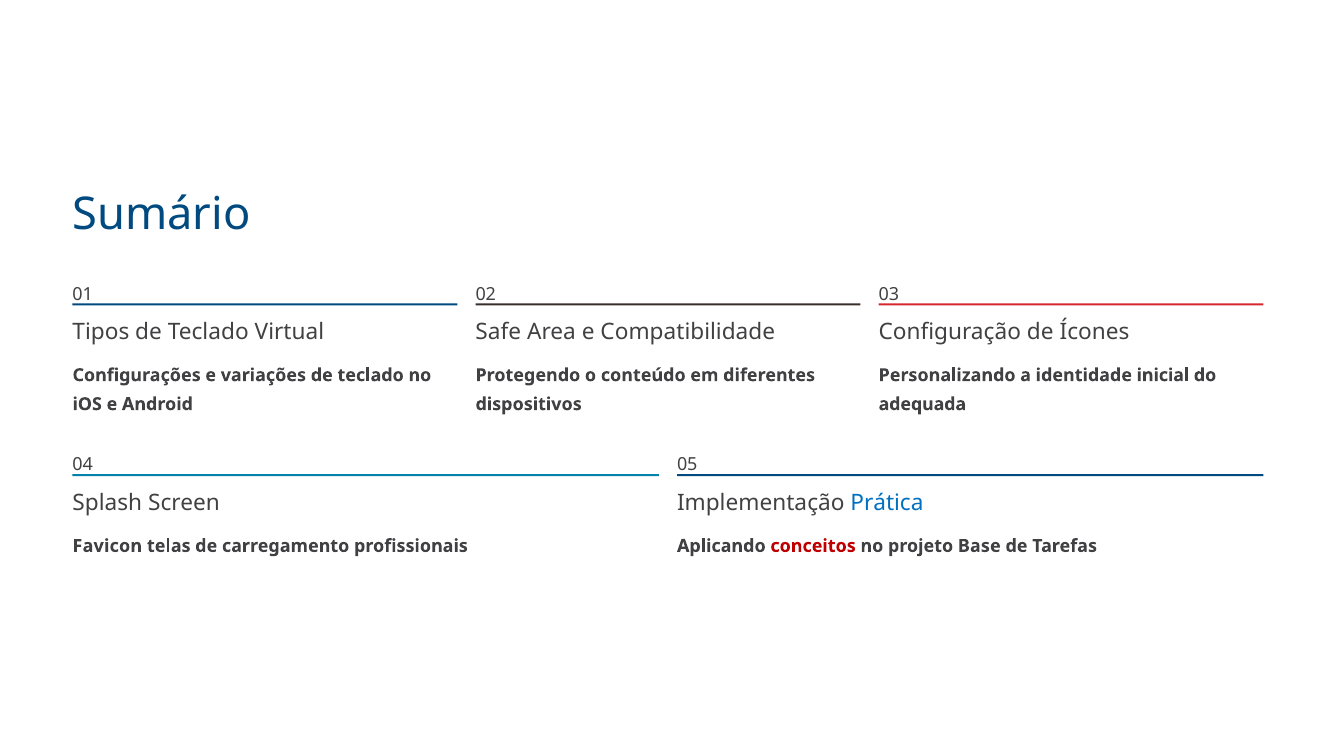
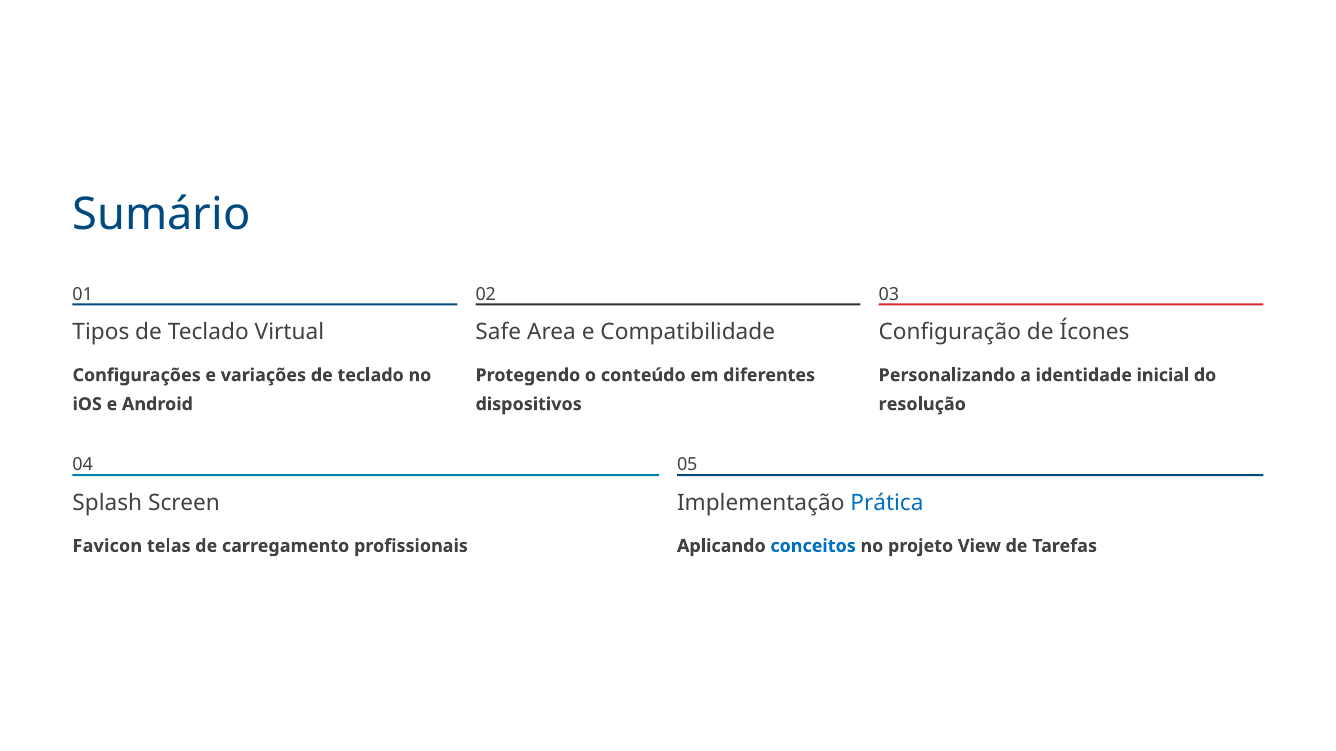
adequada: adequada -> resolução
conceitos colour: red -> blue
Base: Base -> View
